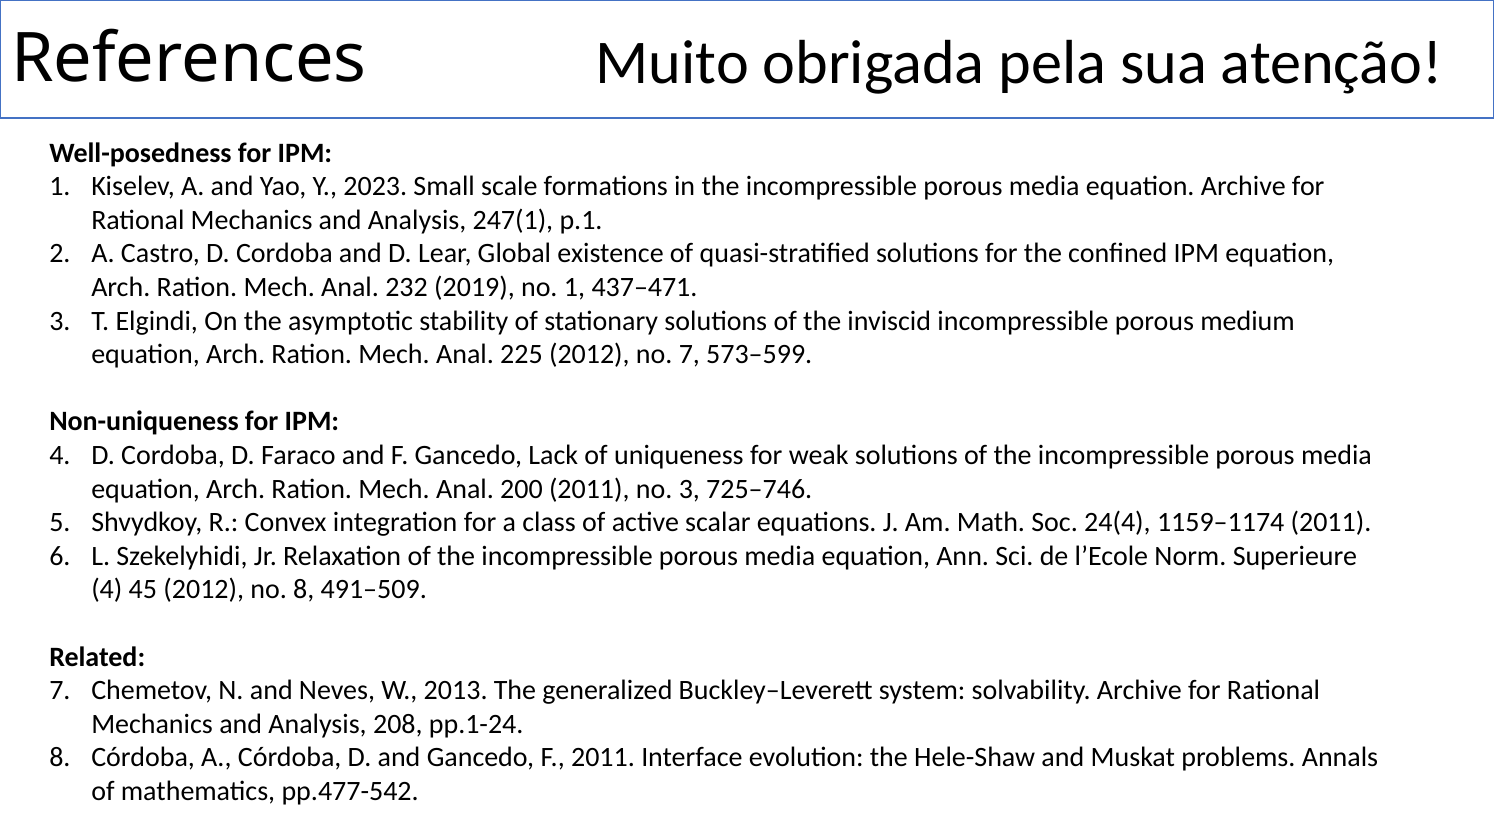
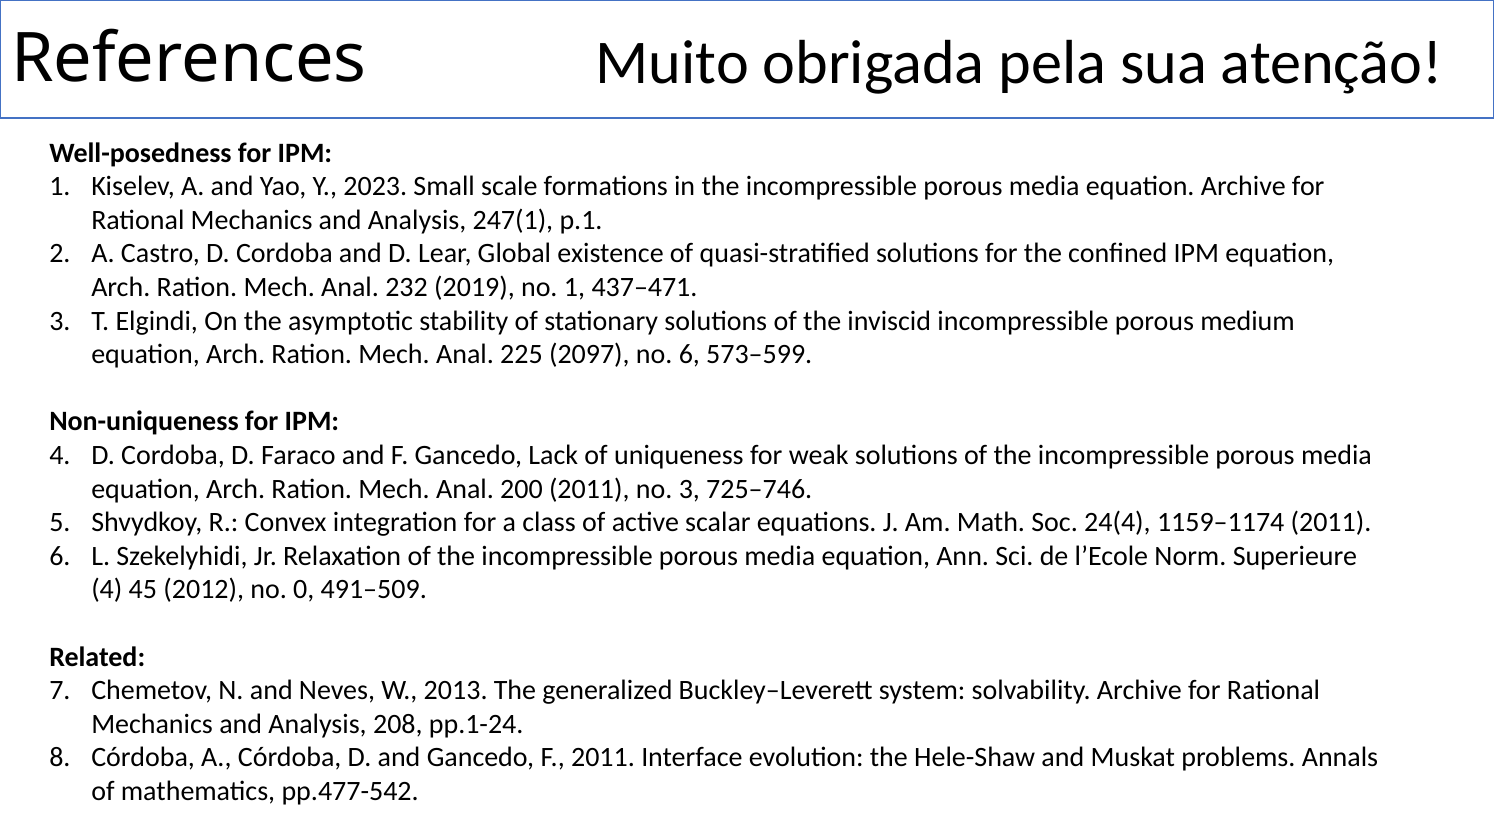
225 2012: 2012 -> 2097
no 7: 7 -> 6
no 8: 8 -> 0
